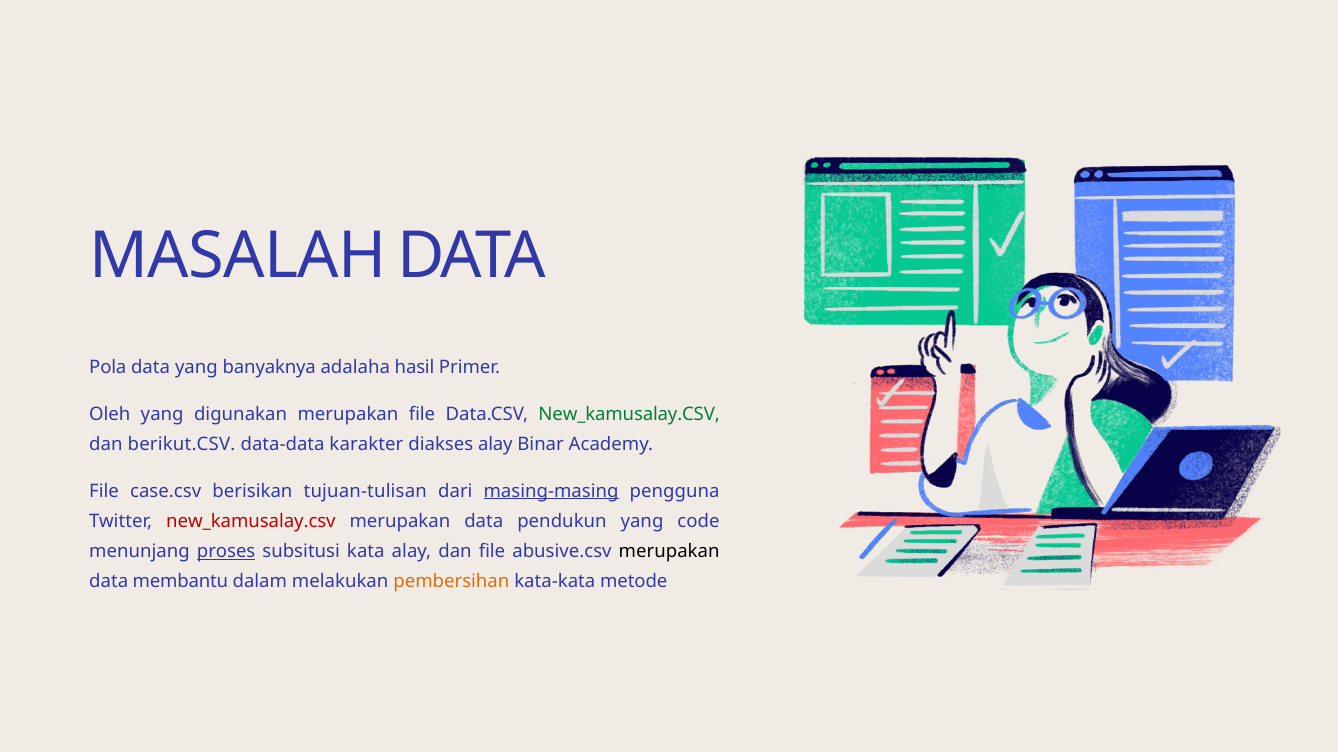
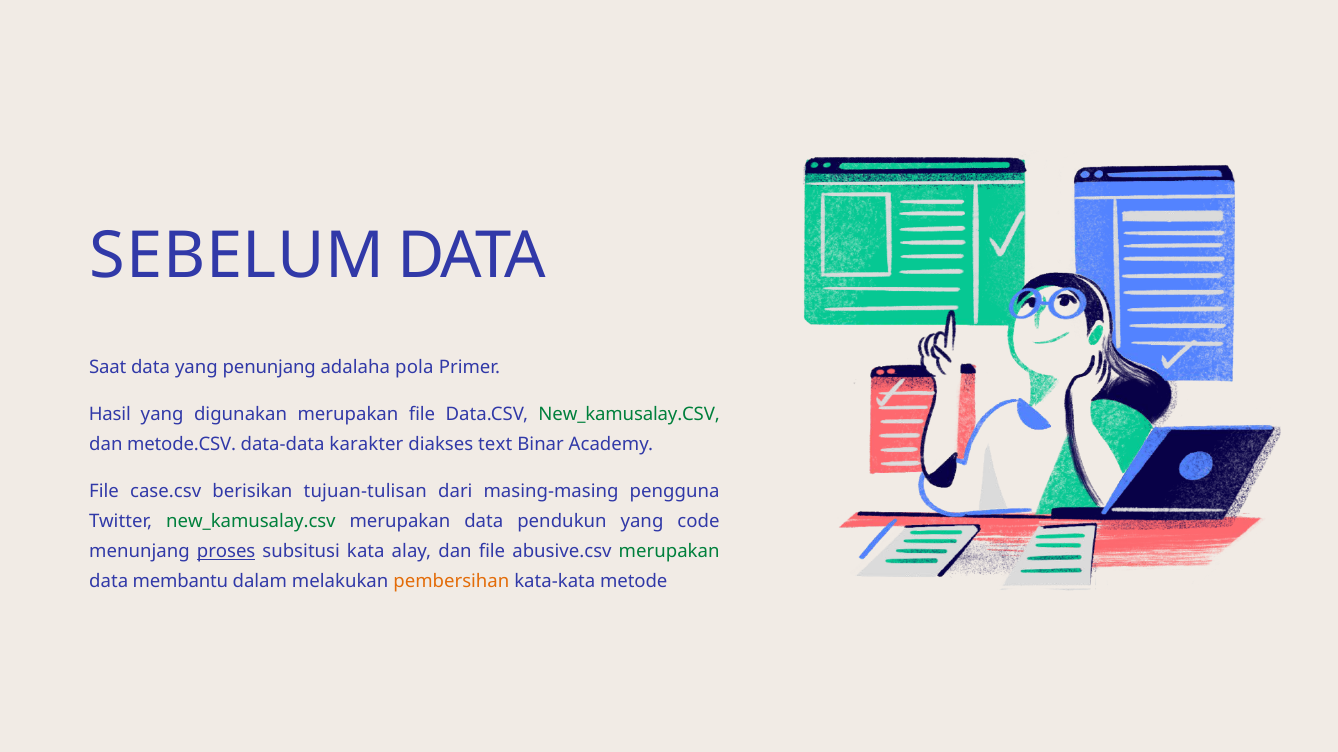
MASALAH: MASALAH -> SEBELUM
Pola: Pola -> Saat
banyaknya: banyaknya -> penunjang
hasil: hasil -> pola
Oleh: Oleh -> Hasil
berikut.CSV: berikut.CSV -> metode.CSV
diakses alay: alay -> text
masing-masing underline: present -> none
new_kamusalay.csv at (251, 521) colour: red -> green
merupakan at (669, 552) colour: black -> green
